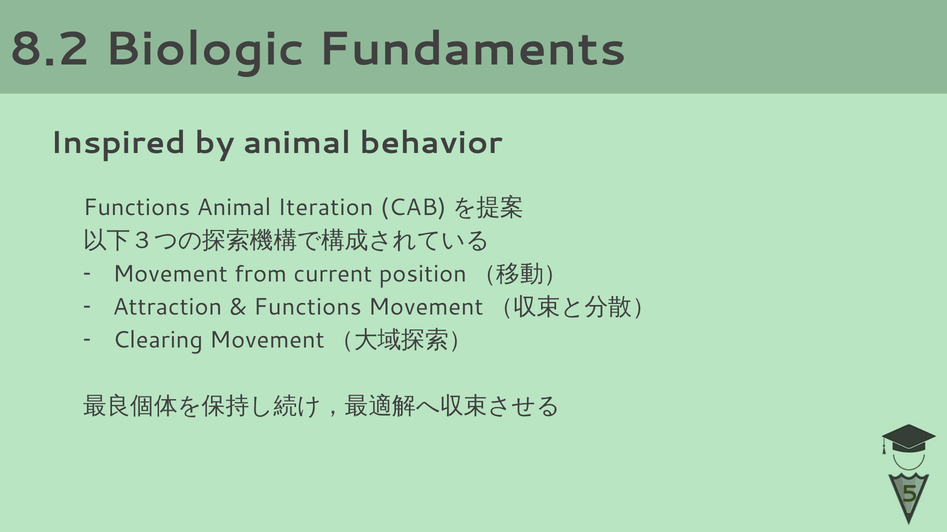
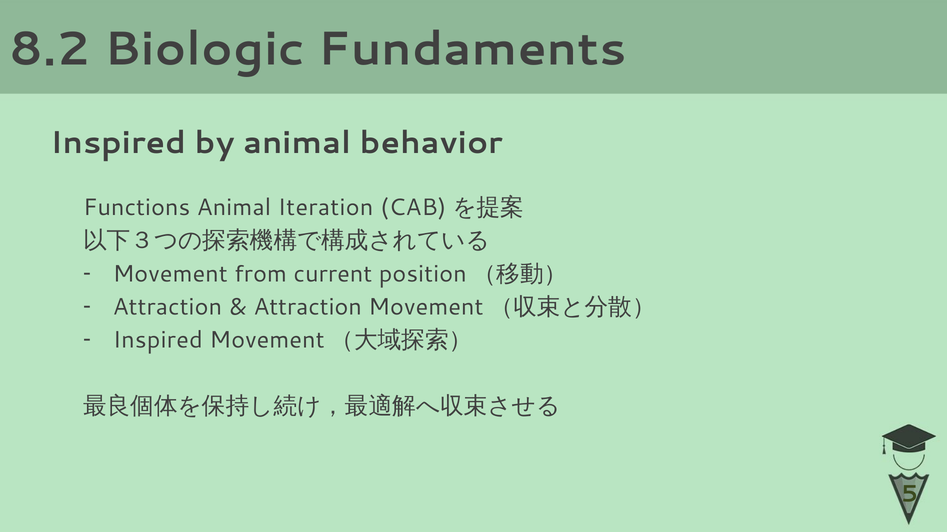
Functions at (308, 307): Functions -> Attraction
Clearing at (158, 340): Clearing -> Inspired
